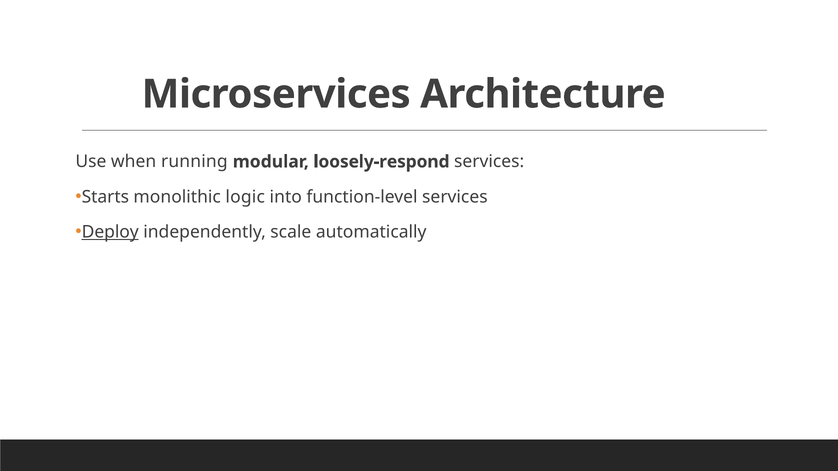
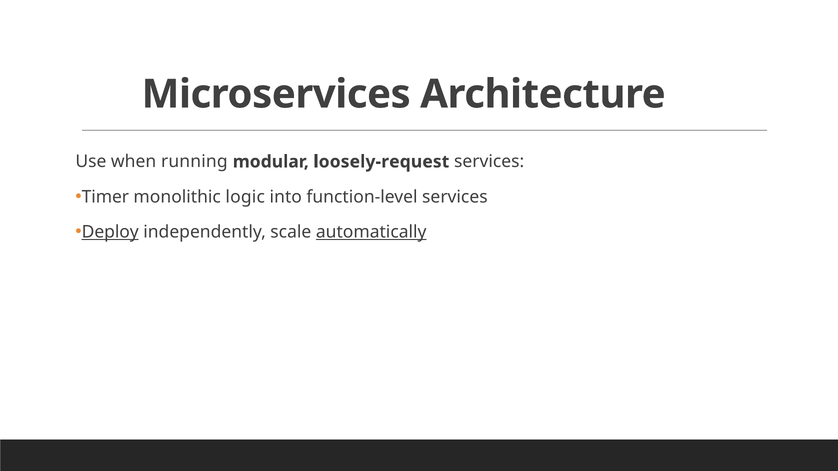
loosely-respond: loosely-respond -> loosely-request
Starts: Starts -> Timer
automatically underline: none -> present
